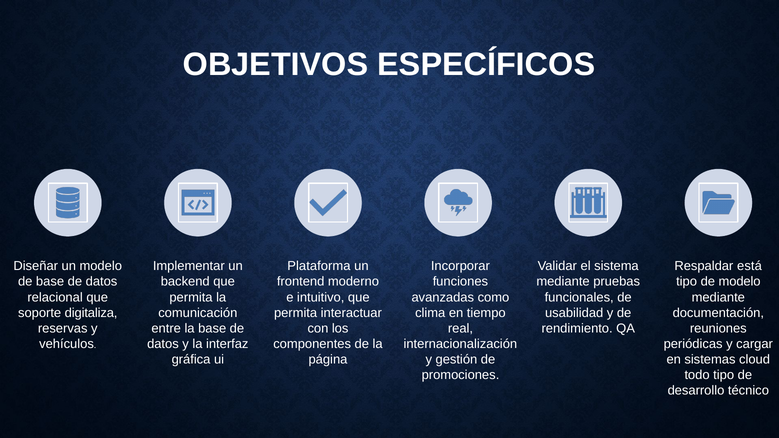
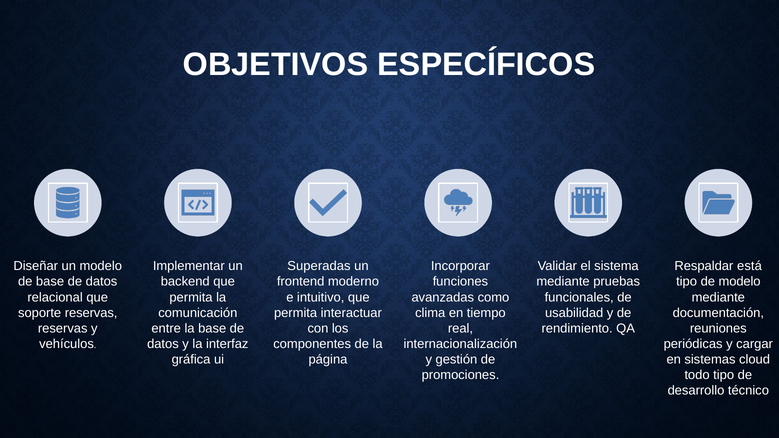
Plataforma: Plataforma -> Superadas
soporte digitaliza: digitaliza -> reservas
